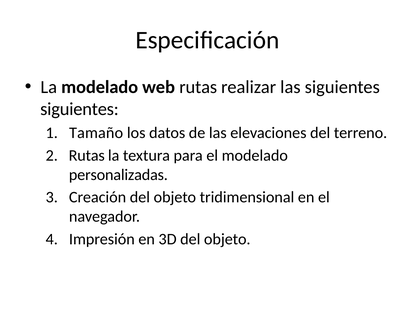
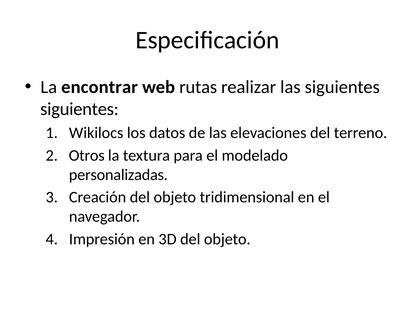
La modelado: modelado -> encontrar
Tamaño: Tamaño -> Wikilocs
Rutas at (87, 156): Rutas -> Otros
